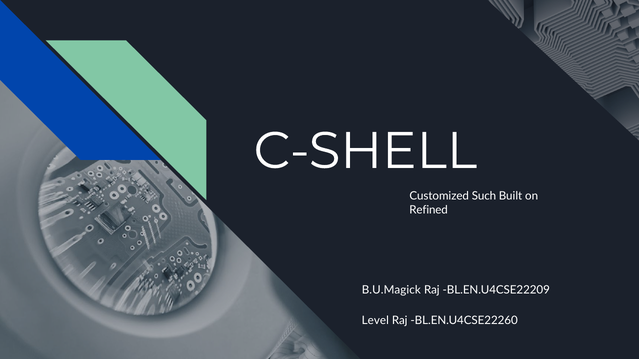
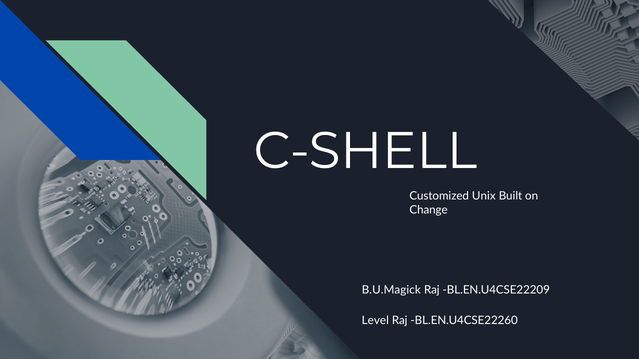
Such: Such -> Unix
Refined: Refined -> Change
